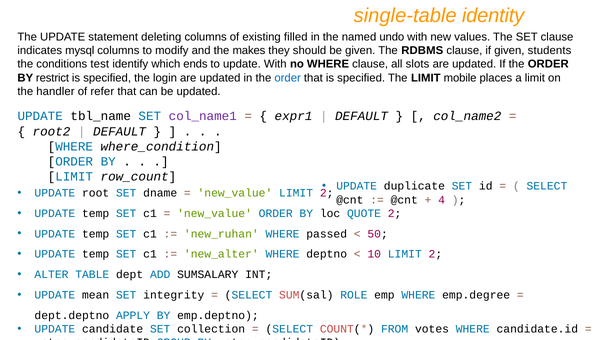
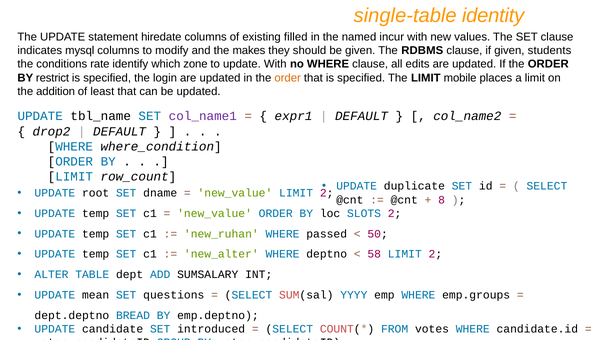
deleting: deleting -> hiredate
undo: undo -> incur
test: test -> rate
ends: ends -> zone
slots: slots -> edits
order at (288, 78) colour: blue -> orange
handler: handler -> addition
refer: refer -> least
root2: root2 -> drop2
4: 4 -> 8
QUOTE: QUOTE -> SLOTS
10: 10 -> 58
integrity: integrity -> questions
ROLE: ROLE -> YYYY
emp.degree: emp.degree -> emp.groups
APPLY: APPLY -> BREAD
collection: collection -> introduced
